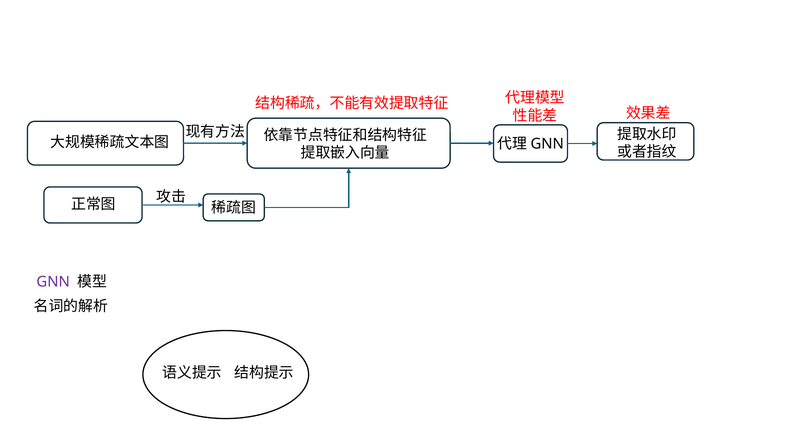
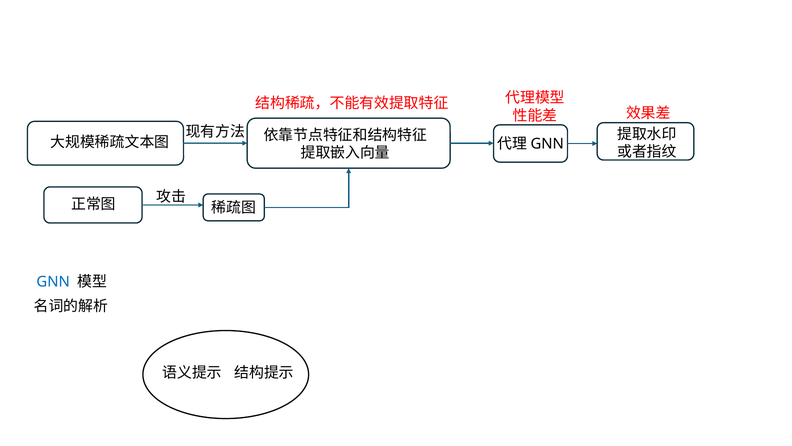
GNN colour: purple -> blue
